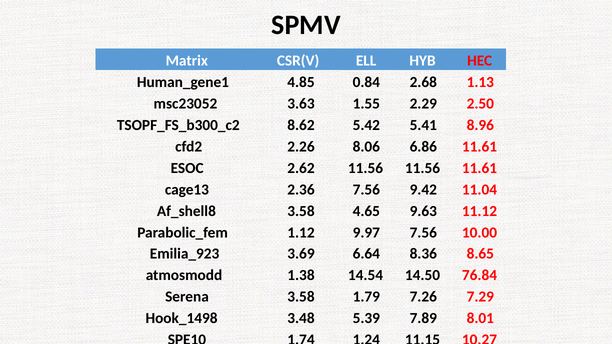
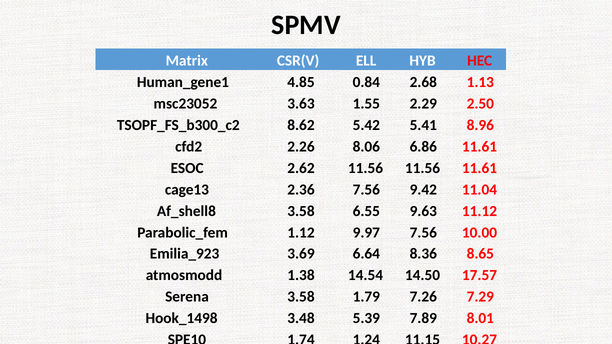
4.65: 4.65 -> 6.55
76.84: 76.84 -> 17.57
